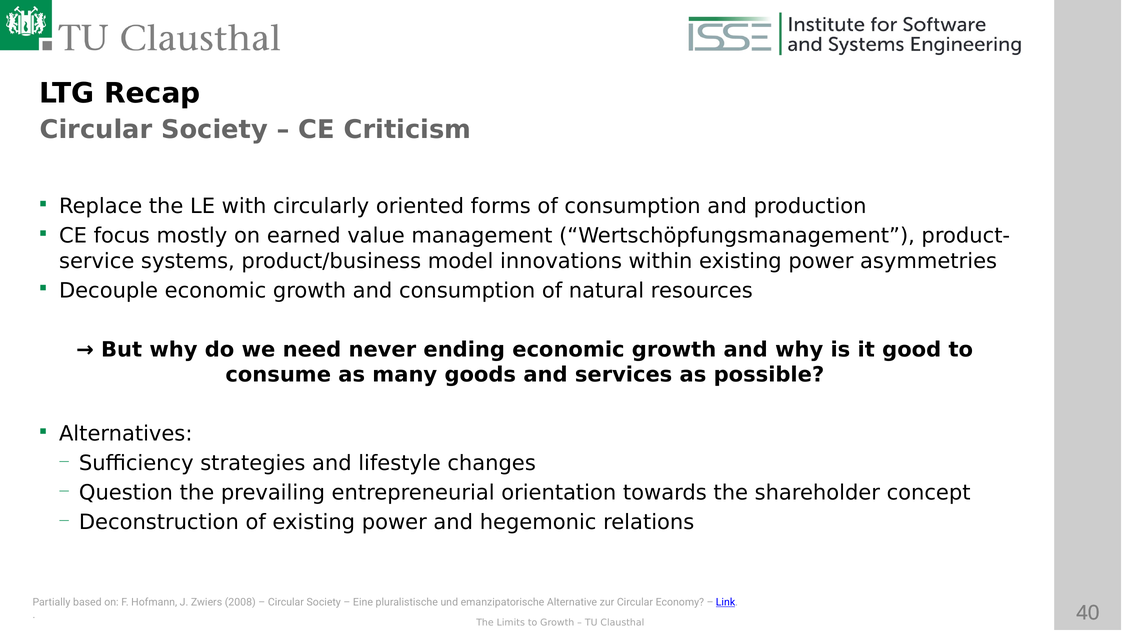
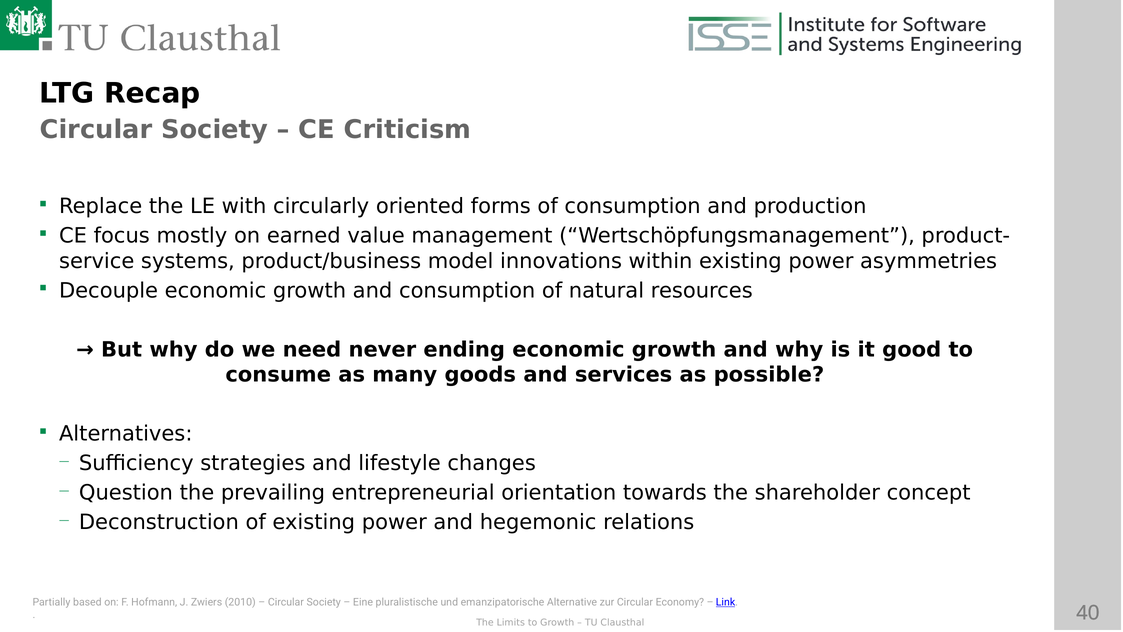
2008: 2008 -> 2010
